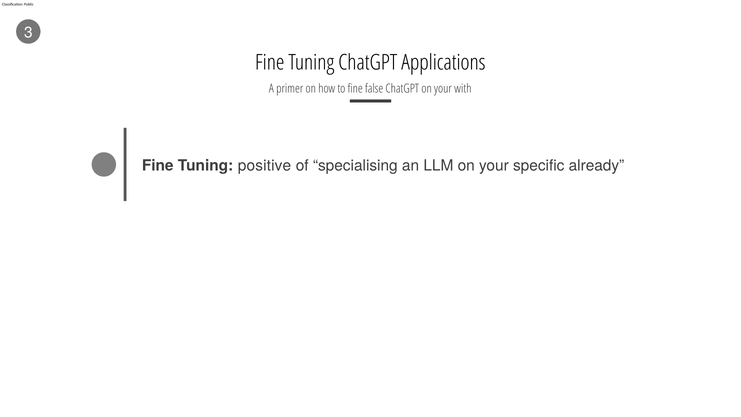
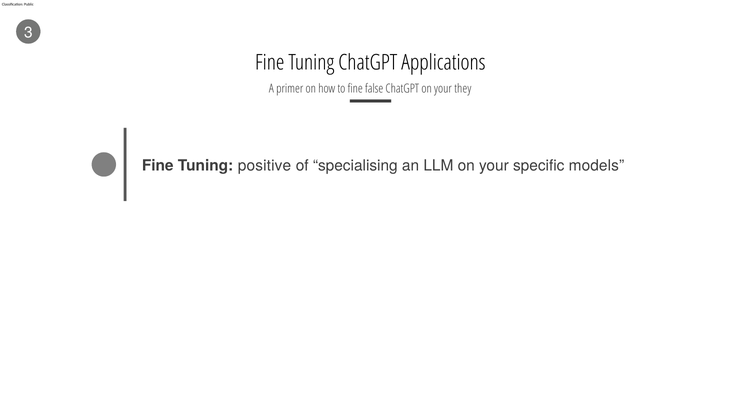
with: with -> they
already: already -> models
